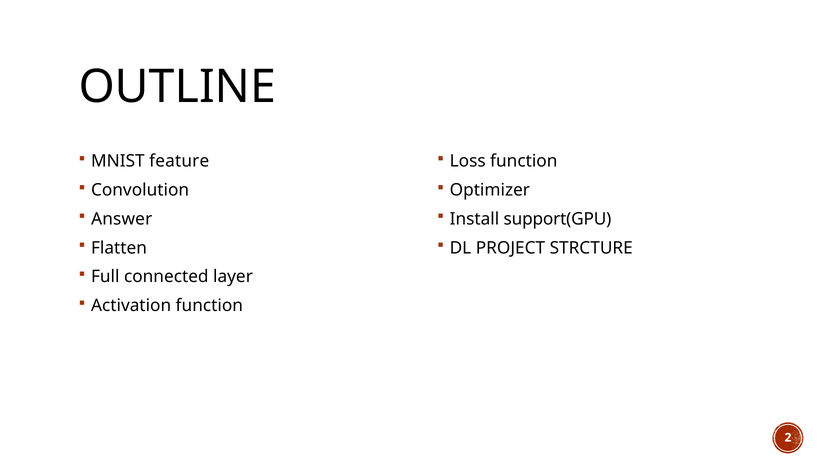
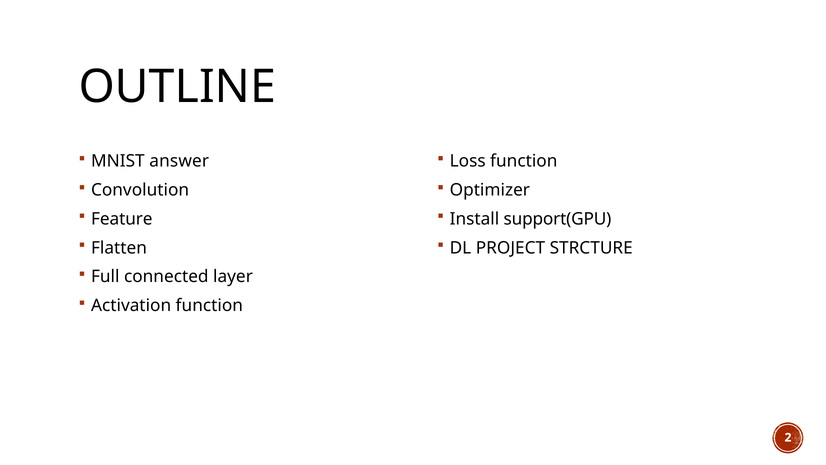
feature: feature -> answer
Answer: Answer -> Feature
